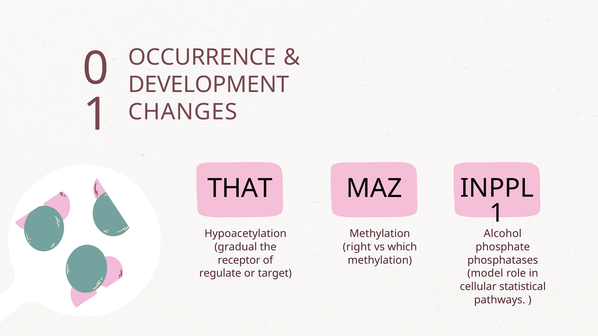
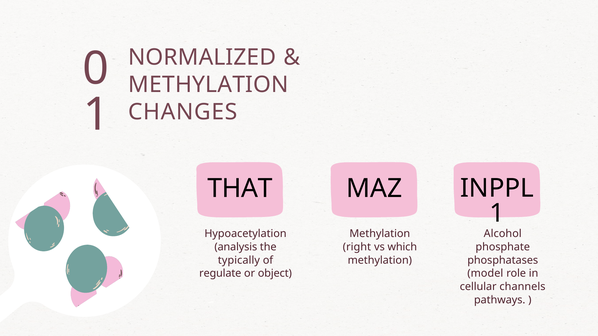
OCCURRENCE: OCCURRENCE -> NORMALIZED
DEVELOPMENT at (209, 85): DEVELOPMENT -> METHYLATION
gradual: gradual -> analysis
receptor: receptor -> typically
target: target -> object
statistical: statistical -> channels
